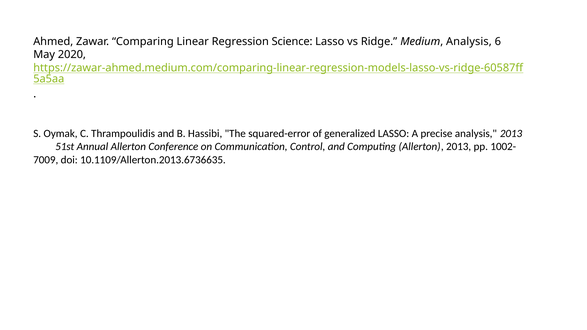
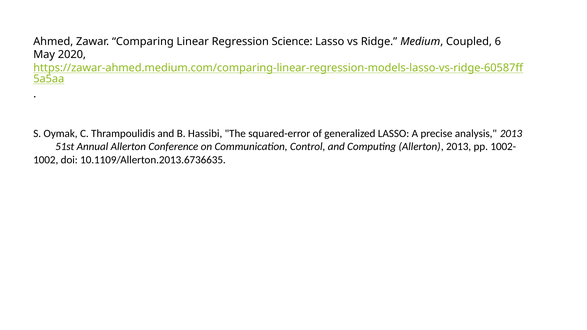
Medium Analysis: Analysis -> Coupled
7009: 7009 -> 1002
